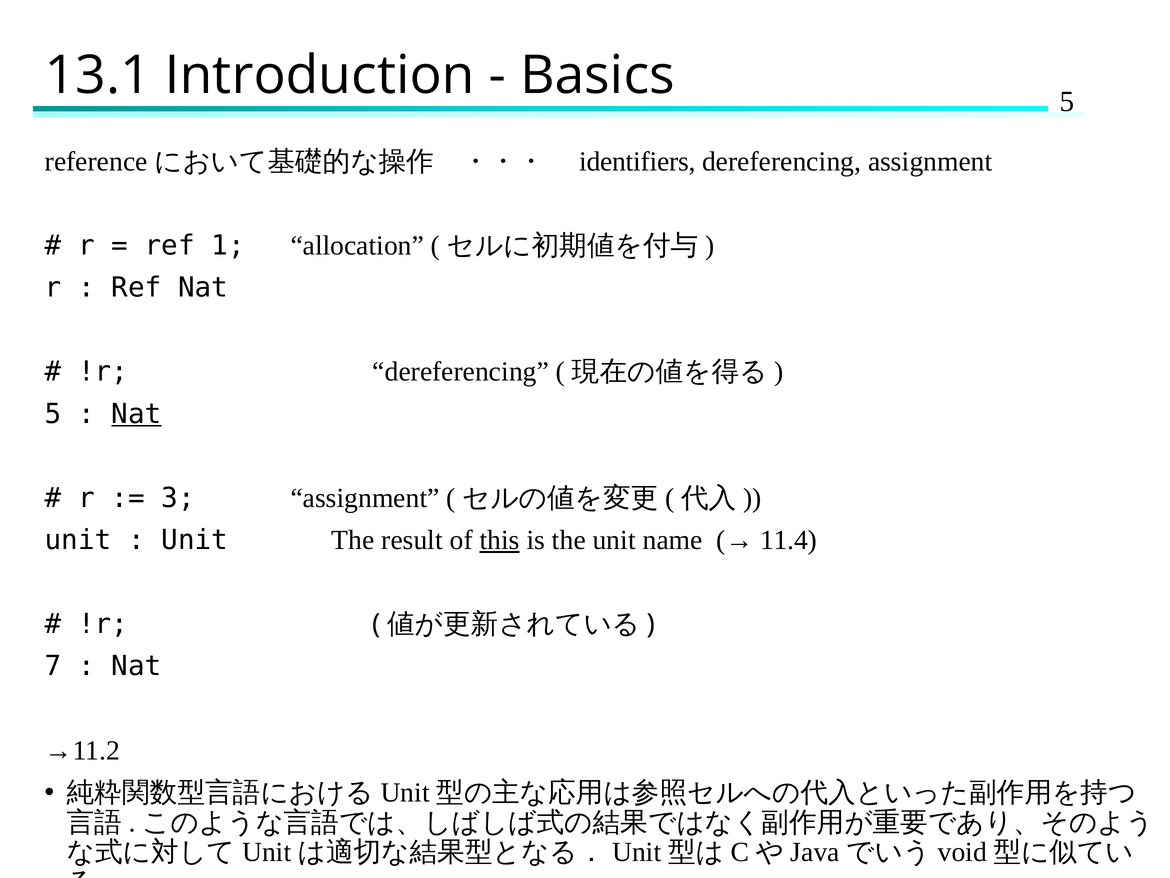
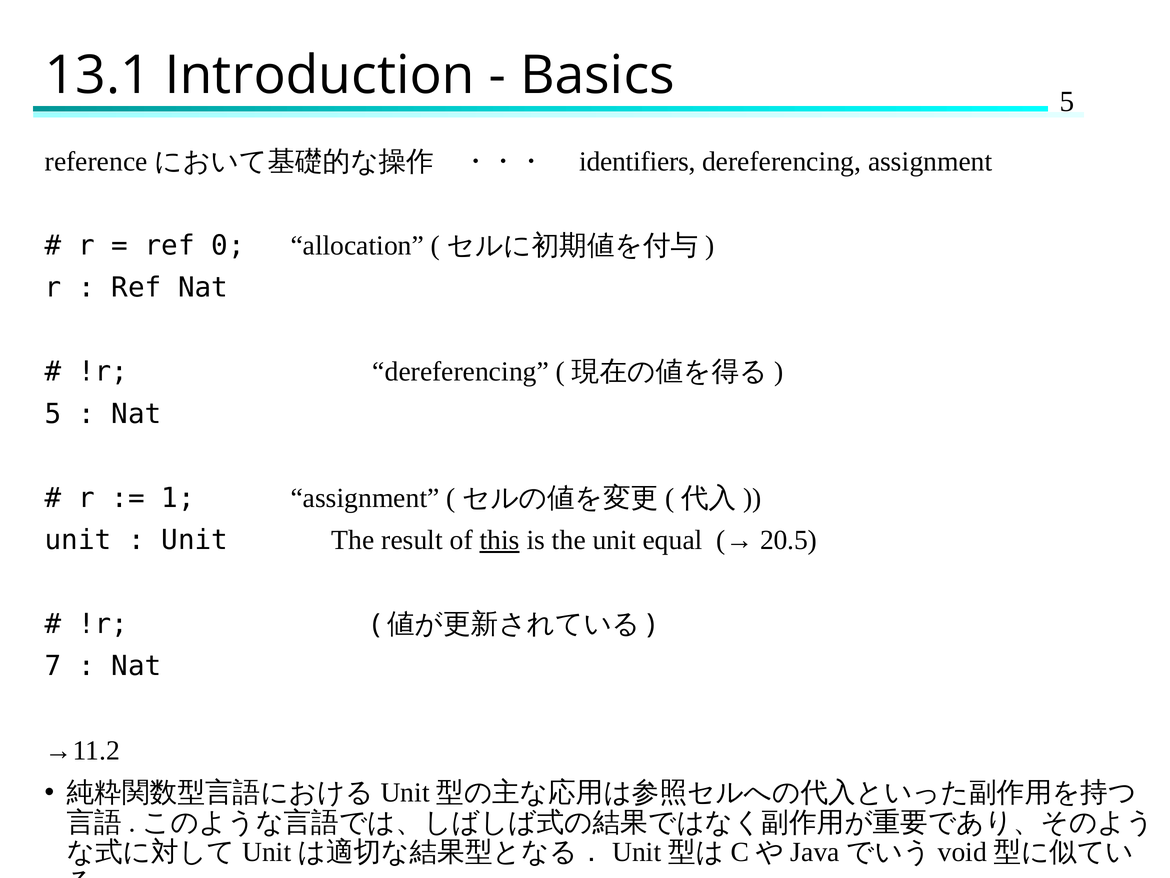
1: 1 -> 0
Nat at (136, 414) underline: present -> none
3: 3 -> 1
name: name -> equal
11.4: 11.4 -> 20.5
